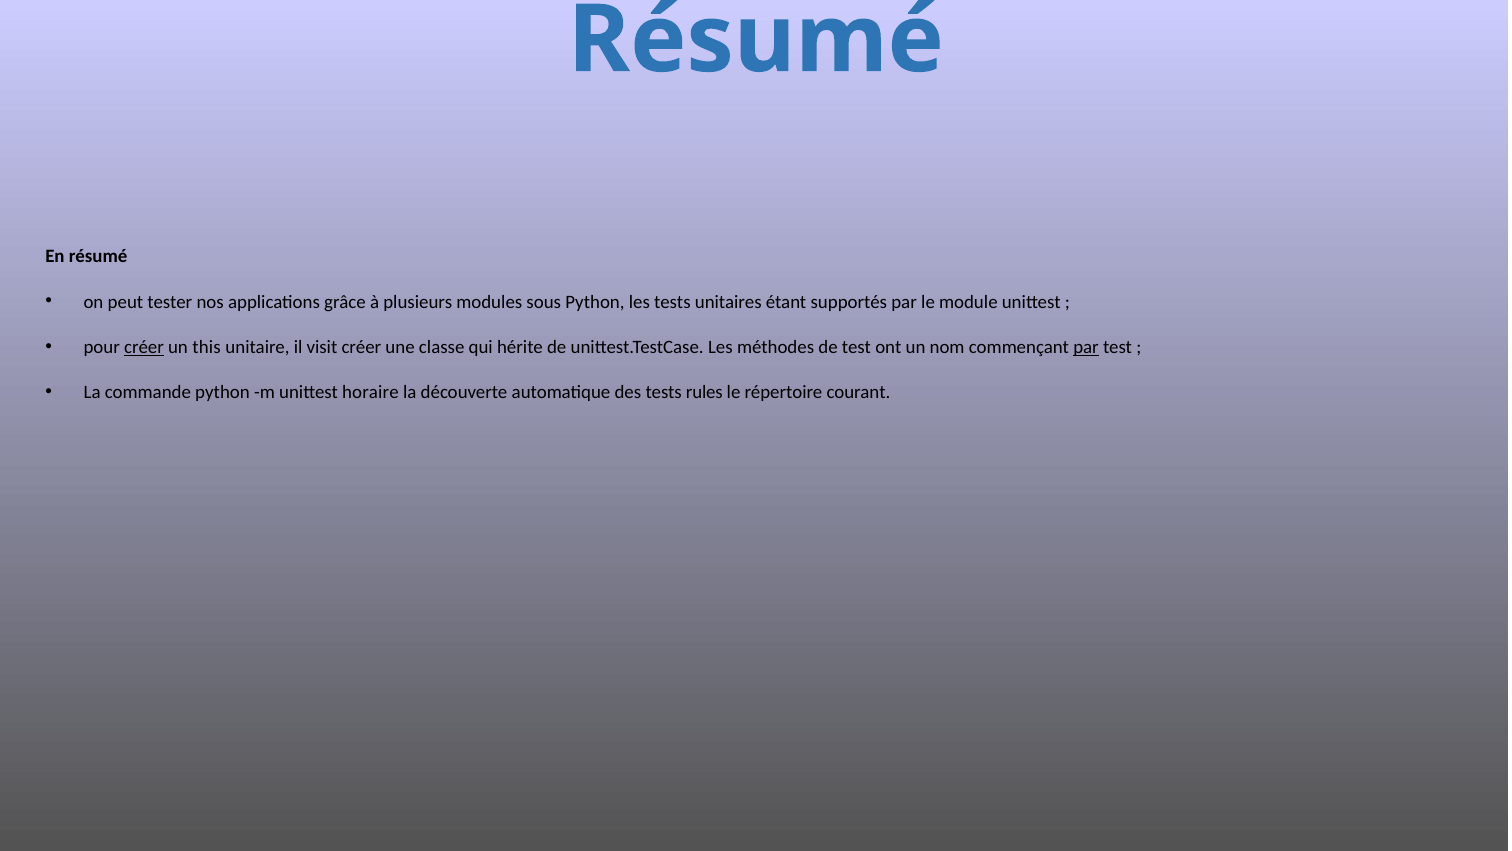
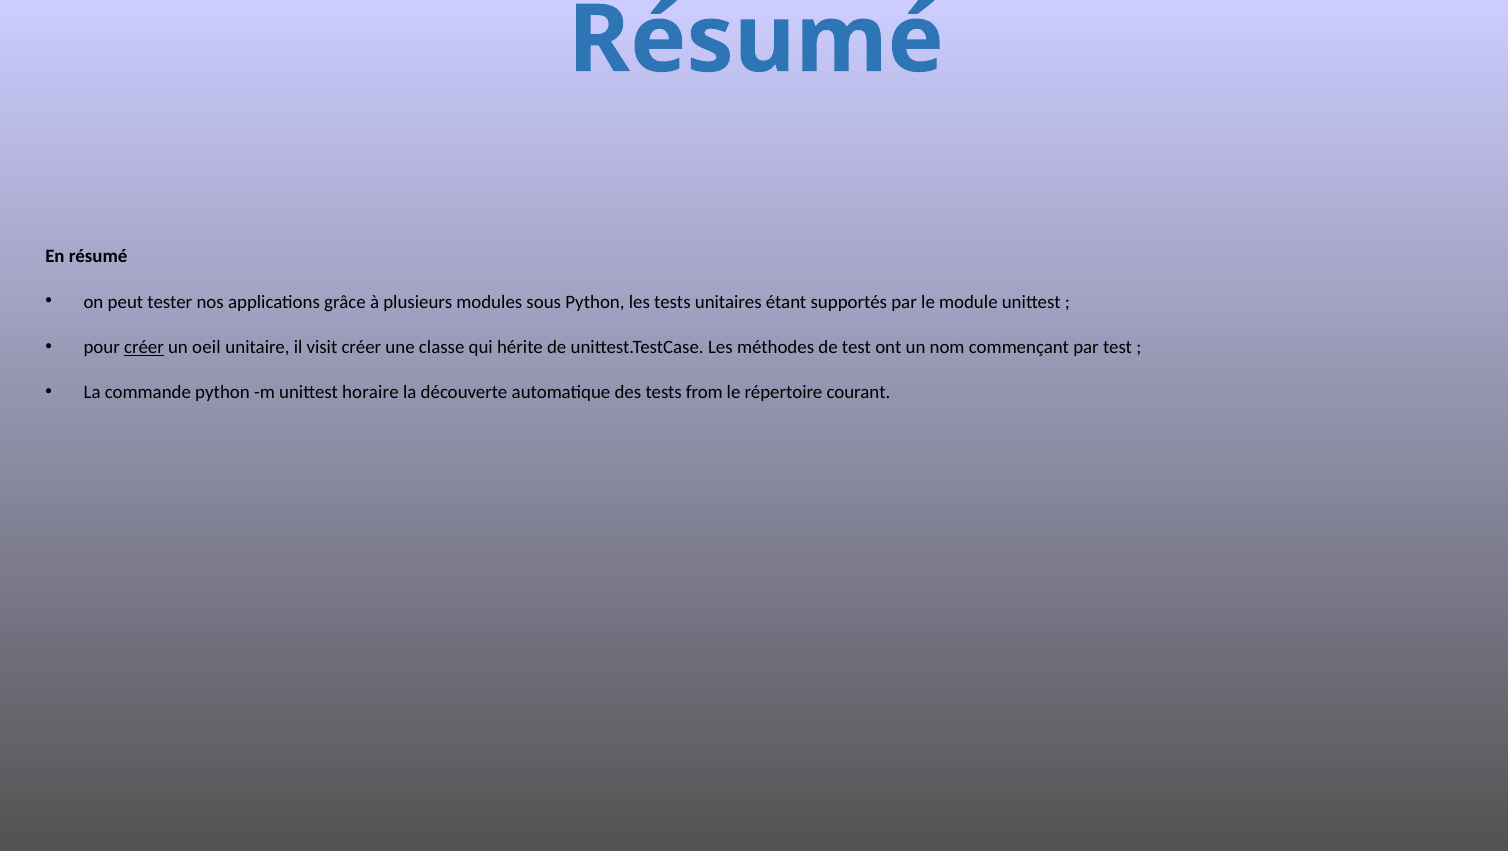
this: this -> oeil
par at (1086, 347) underline: present -> none
rules: rules -> from
